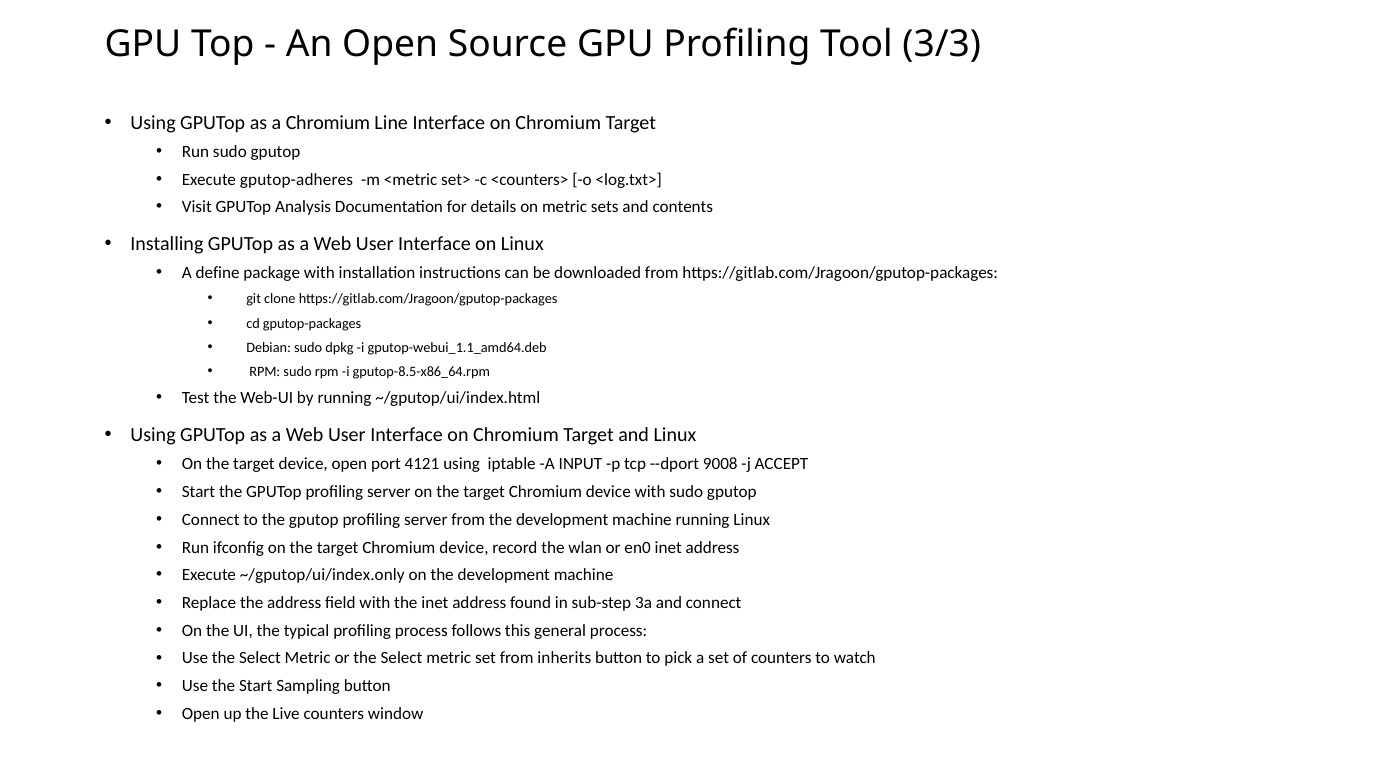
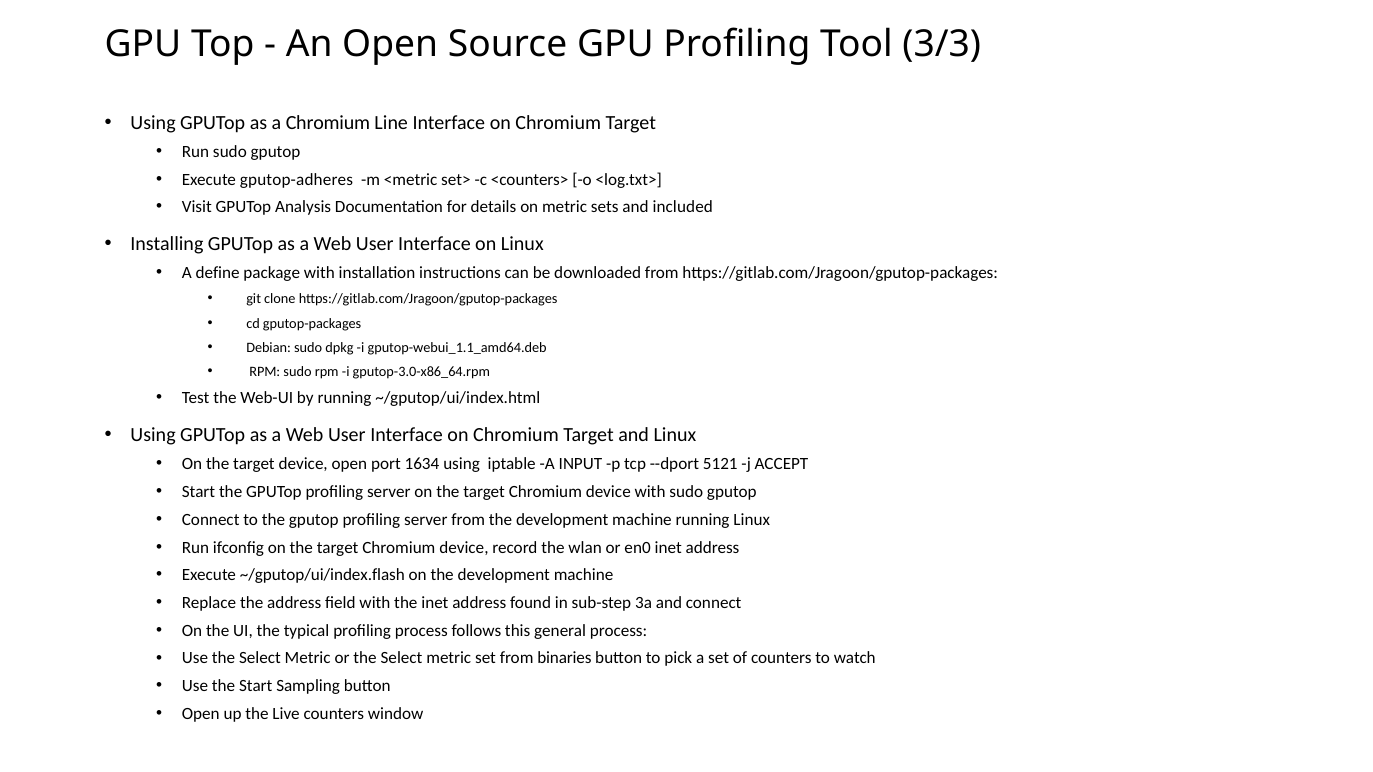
contents: contents -> included
gputop-8.5-x86_64.rpm: gputop-8.5-x86_64.rpm -> gputop-3.0-x86_64.rpm
4121: 4121 -> 1634
9008: 9008 -> 5121
~/gputop/ui/index.only: ~/gputop/ui/index.only -> ~/gputop/ui/index.flash
inherits: inherits -> binaries
